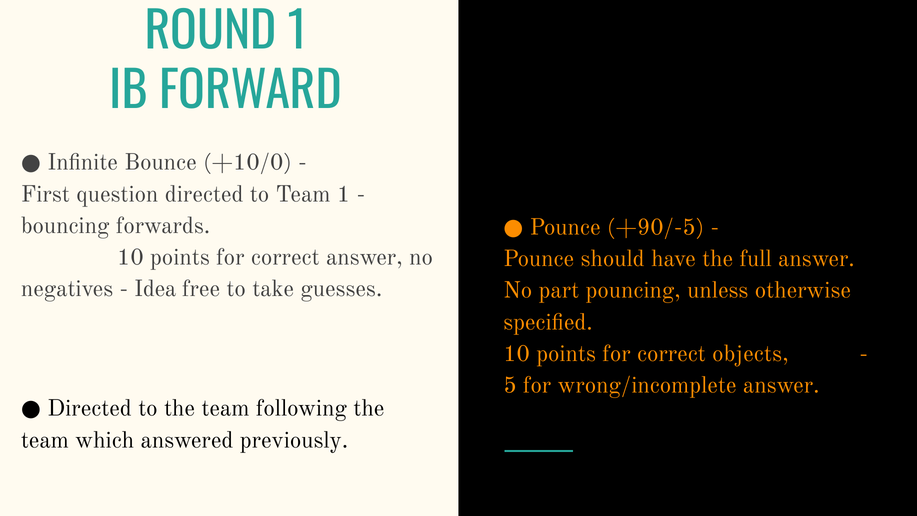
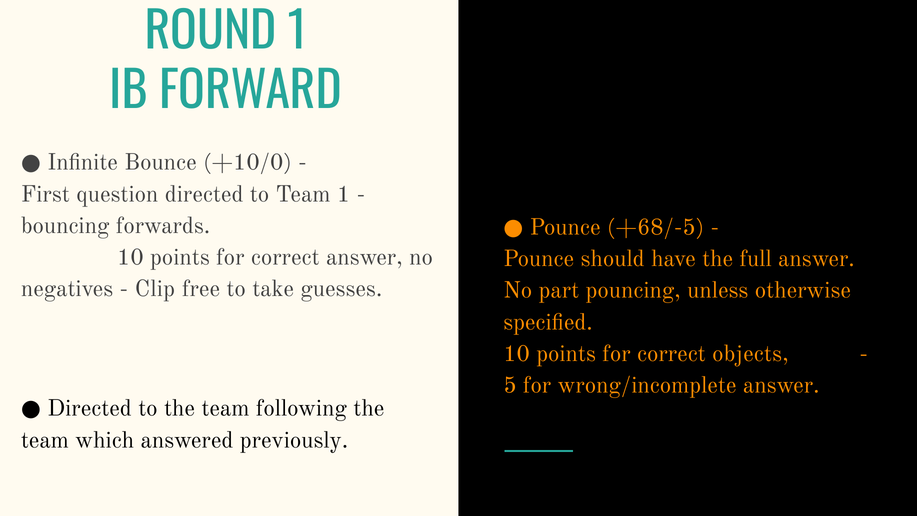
+90/-5: +90/-5 -> +68/-5
Idea: Idea -> Clip
